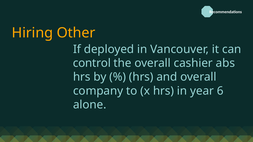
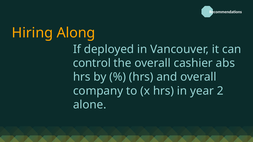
Other: Other -> Along
6: 6 -> 2
